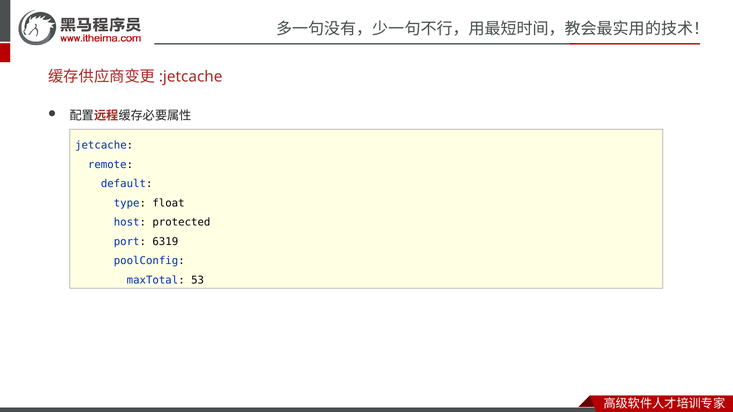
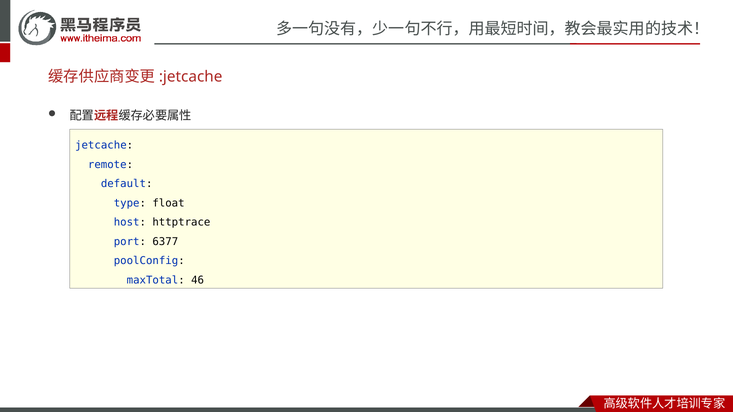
protected: protected -> httptrace
6319: 6319 -> 6377
53: 53 -> 46
